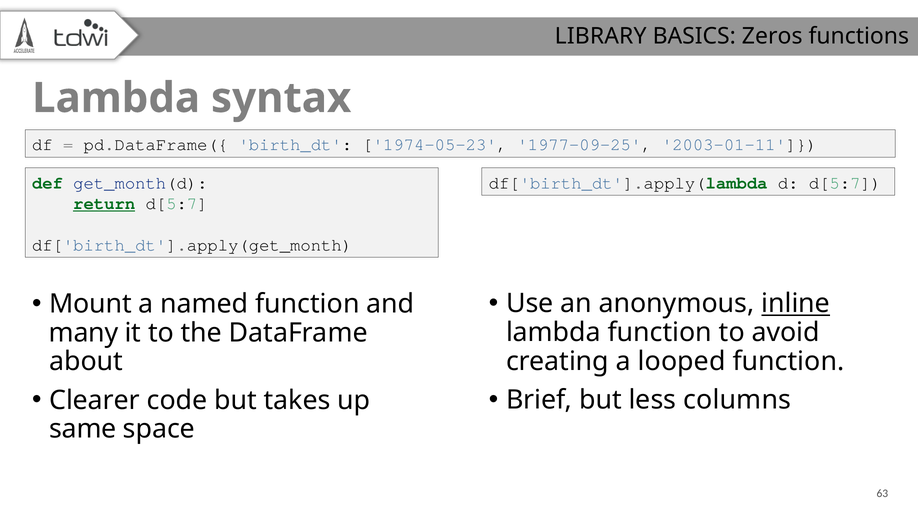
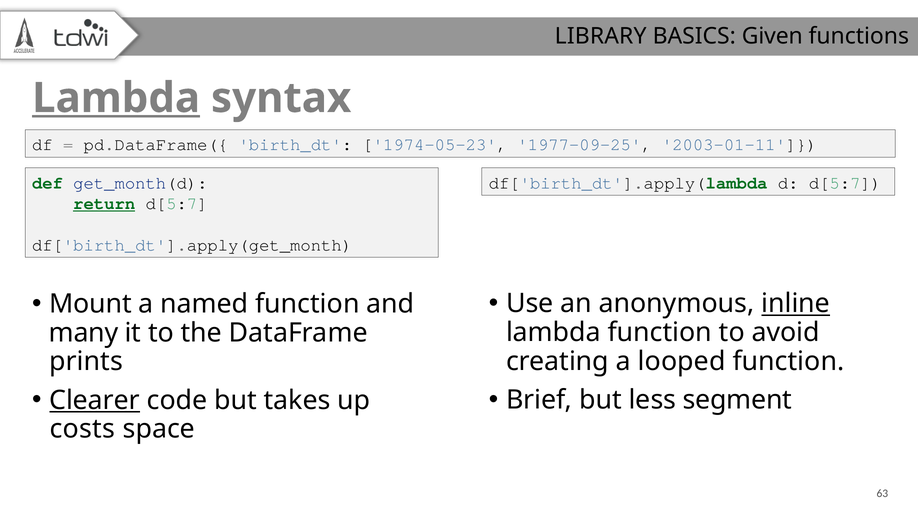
Zeros: Zeros -> Given
Lambda at (116, 98) underline: none -> present
about: about -> prints
columns: columns -> segment
Clearer underline: none -> present
same: same -> costs
